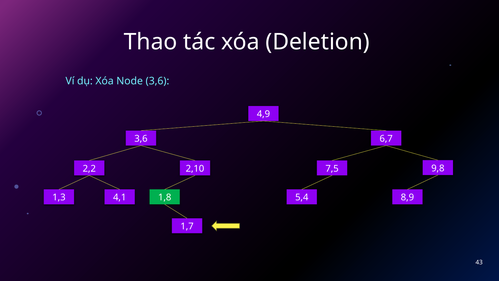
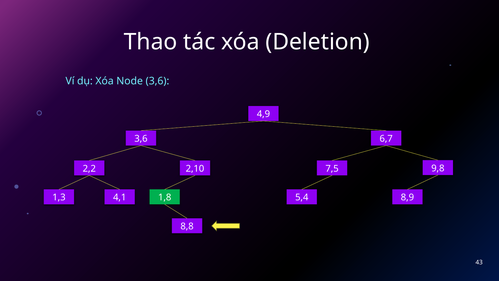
1,7: 1,7 -> 8,8
